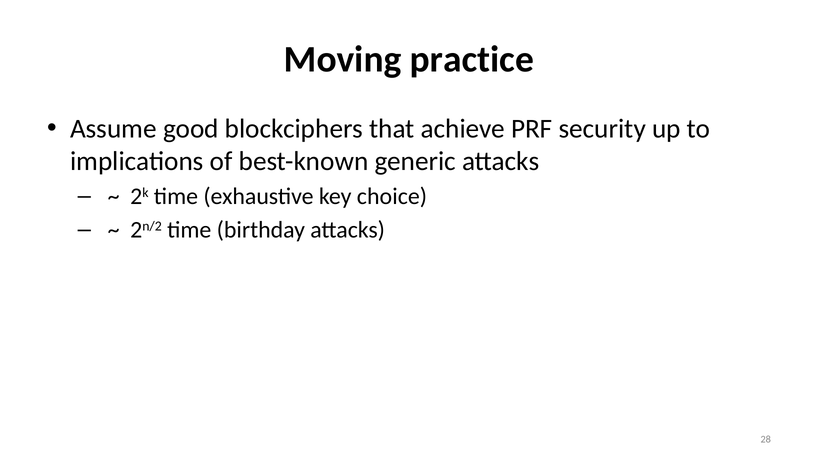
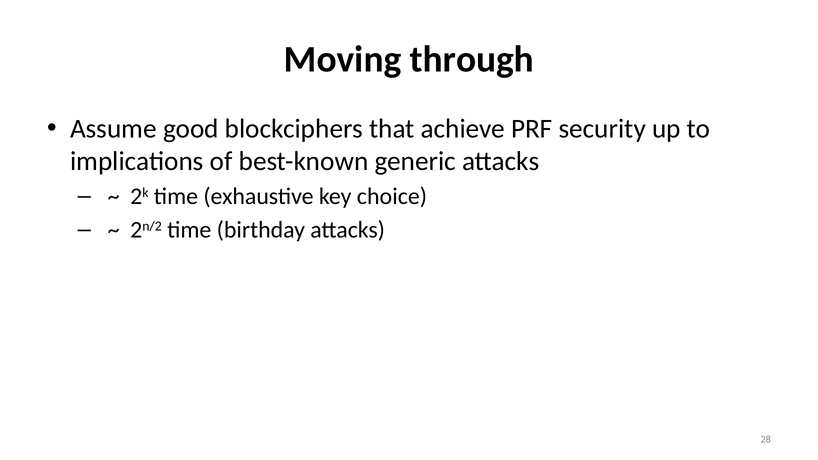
practice: practice -> through
